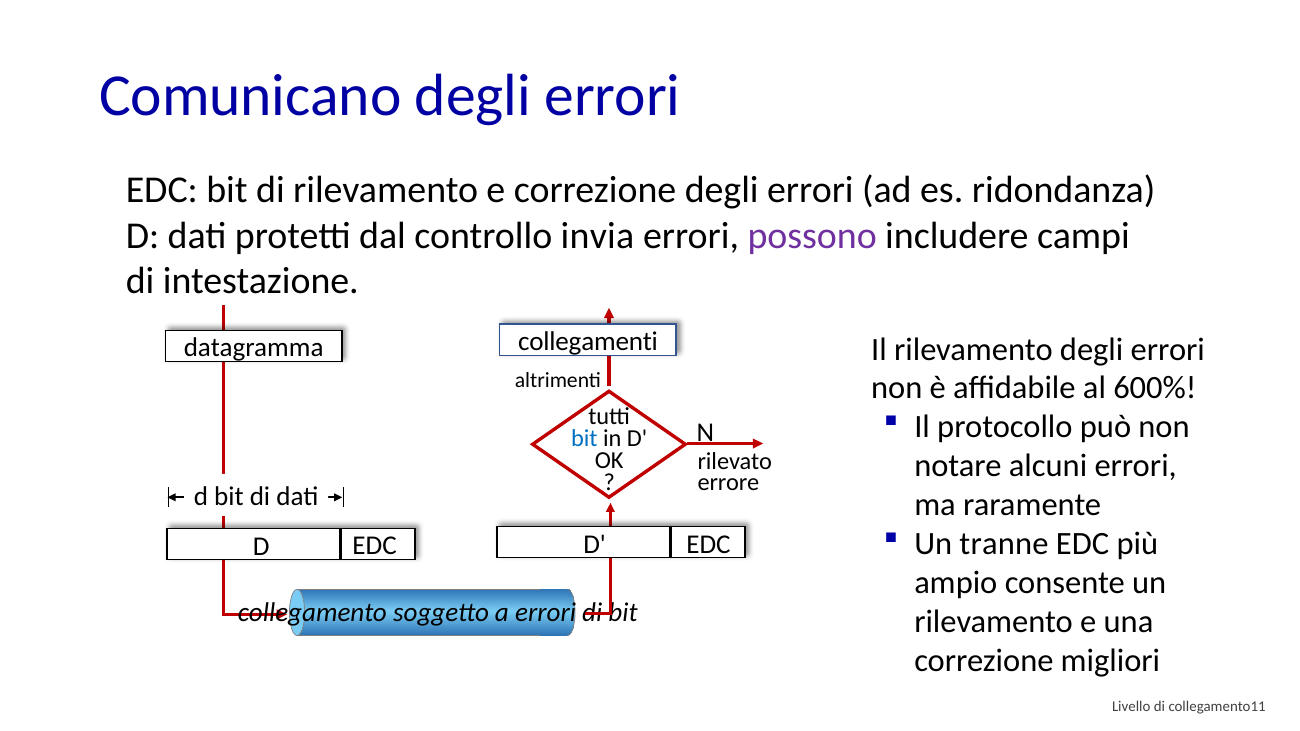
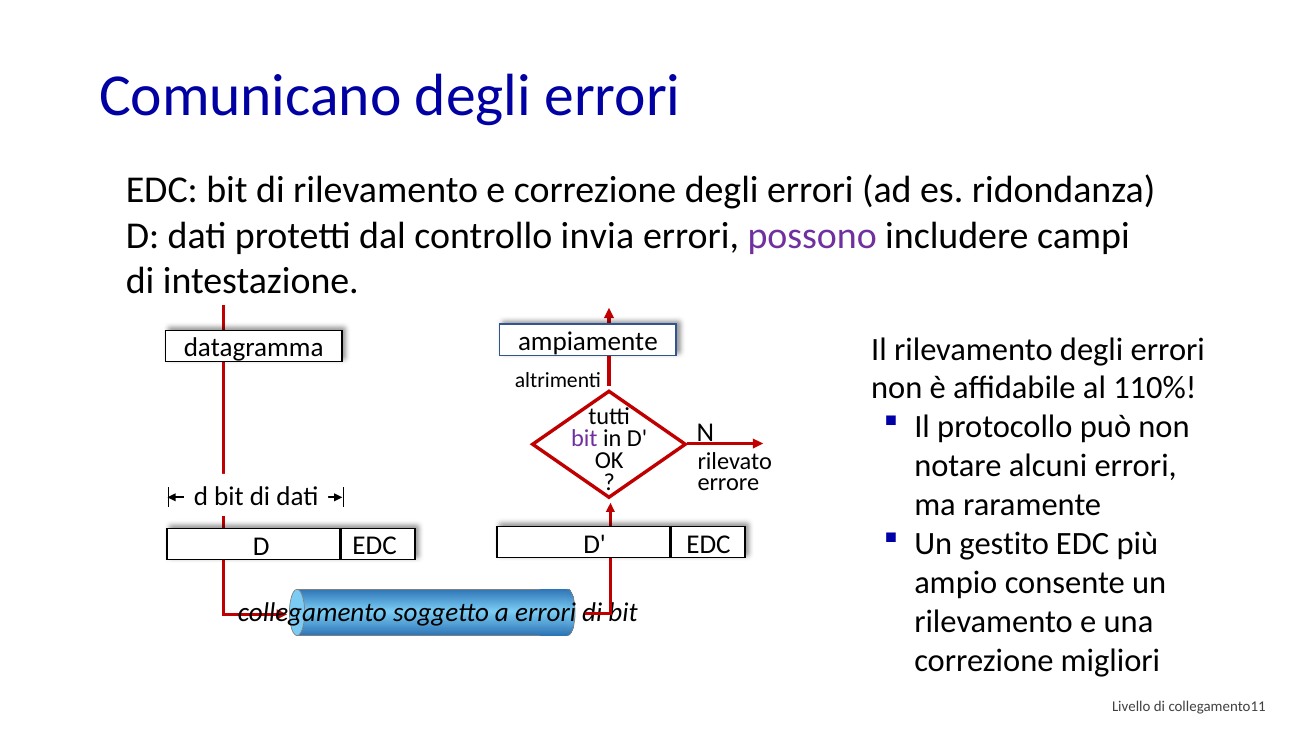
collegamenti: collegamenti -> ampiamente
600%: 600% -> 110%
bit at (584, 439) colour: blue -> purple
tranne: tranne -> gestito
